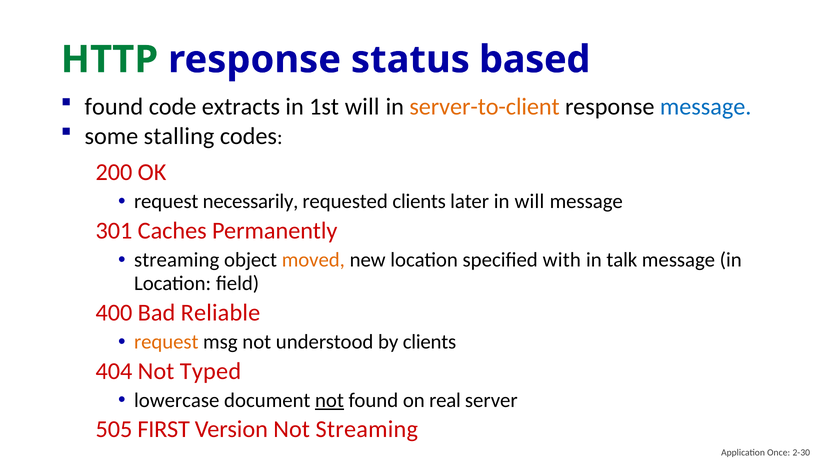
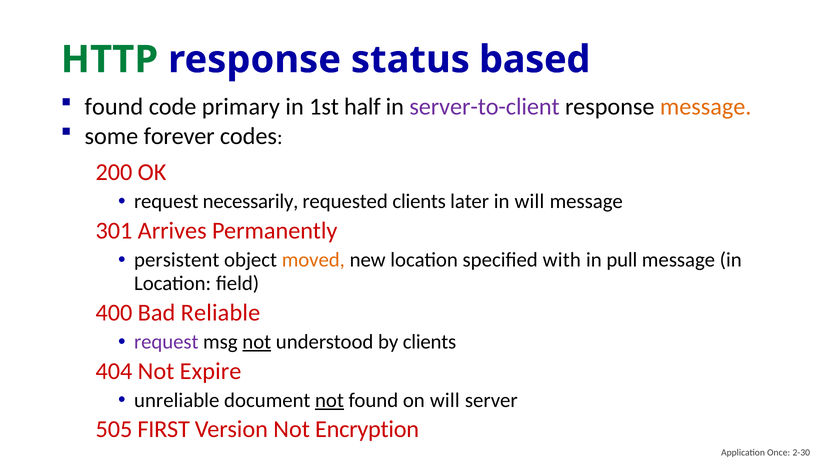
extracts: extracts -> primary
1st will: will -> half
server-to-client colour: orange -> purple
message at (706, 106) colour: blue -> orange
stalling: stalling -> forever
Caches: Caches -> Arrives
streaming at (177, 260): streaming -> persistent
talk: talk -> pull
request at (166, 342) colour: orange -> purple
not at (257, 342) underline: none -> present
Typed: Typed -> Expire
lowercase: lowercase -> unreliable
on real: real -> will
Not Streaming: Streaming -> Encryption
